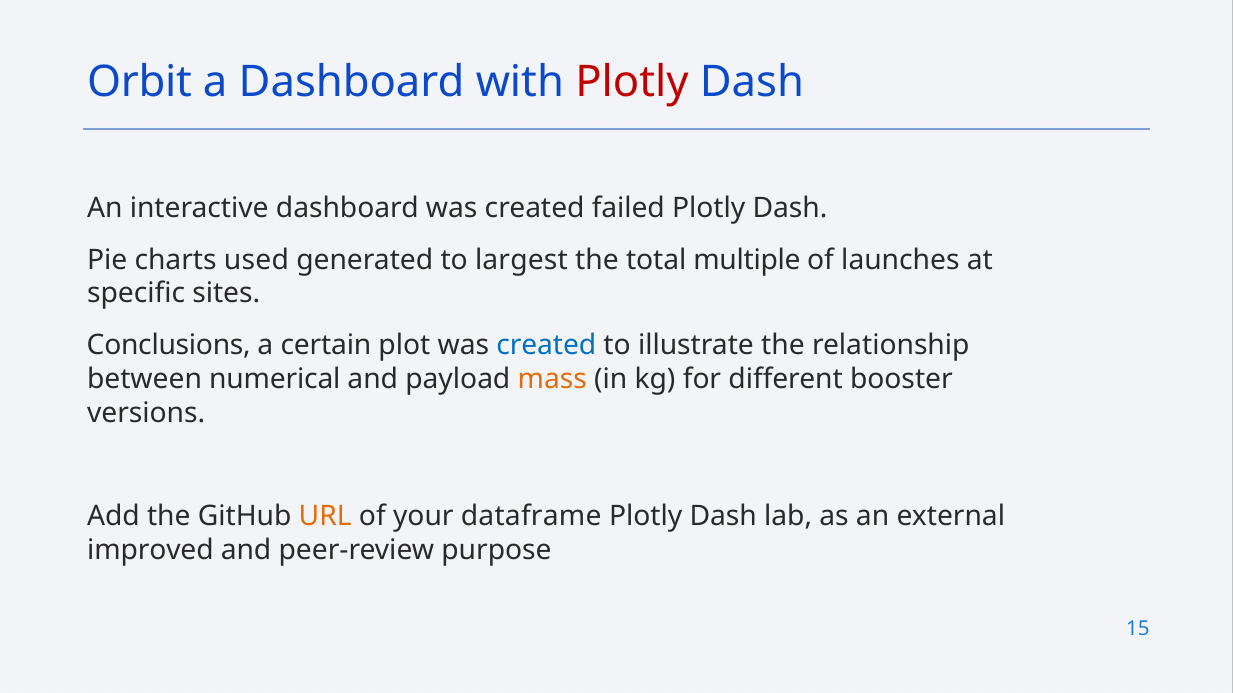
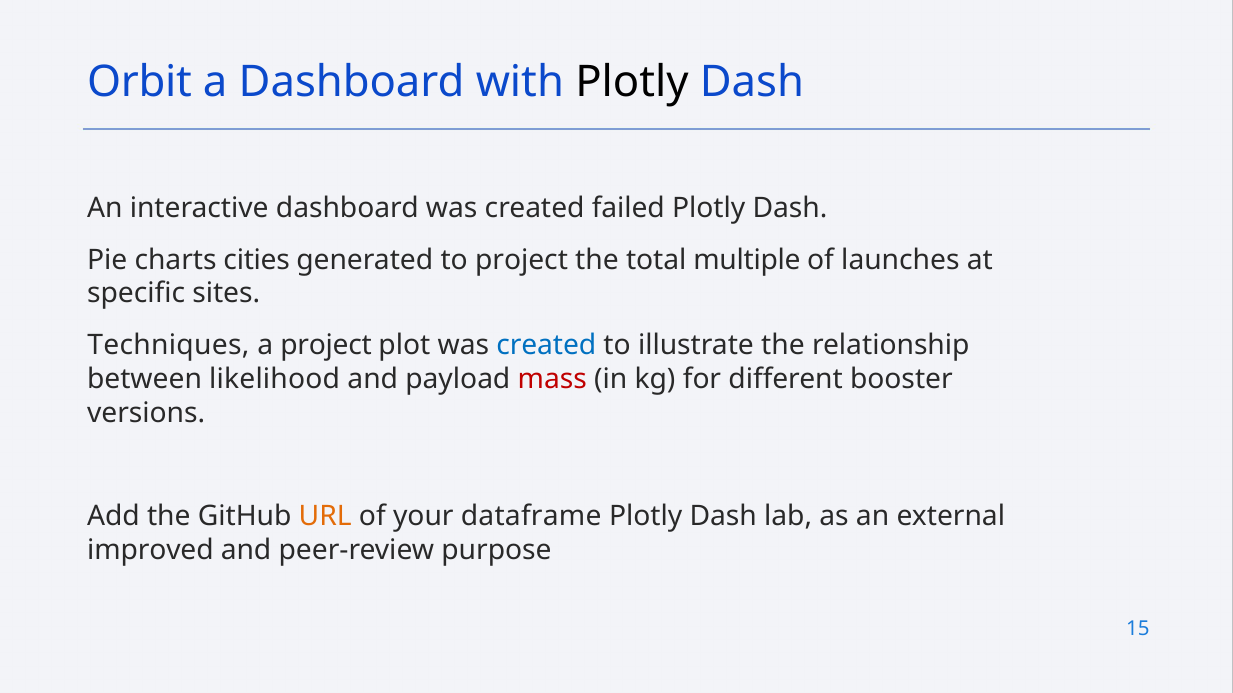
Plotly at (632, 82) colour: red -> black
used: used -> cities
to largest: largest -> project
Conclusions: Conclusions -> Techniques
a certain: certain -> project
numerical: numerical -> likelihood
mass colour: orange -> red
